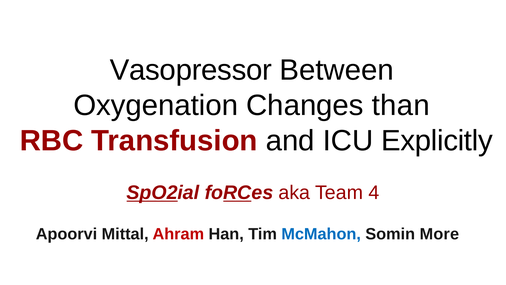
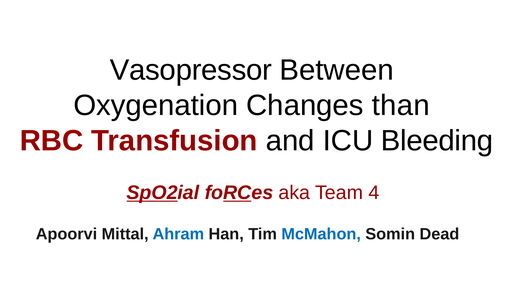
Explicitly: Explicitly -> Bleeding
Ahram colour: red -> blue
More: More -> Dead
